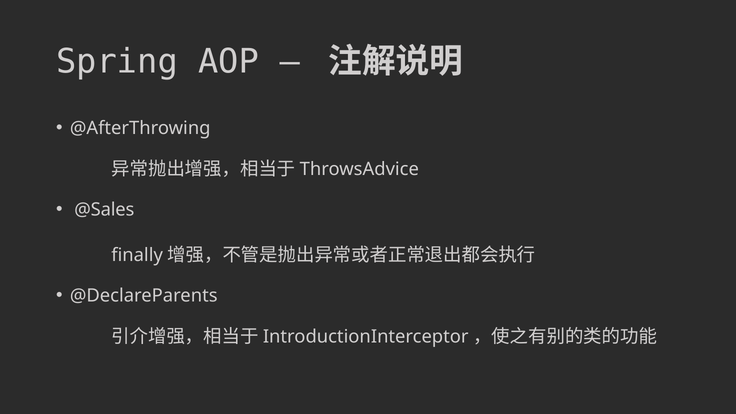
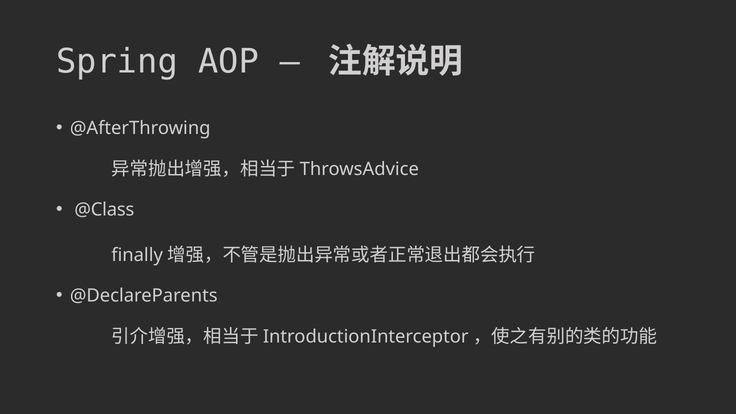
@Sales: @Sales -> @Class
